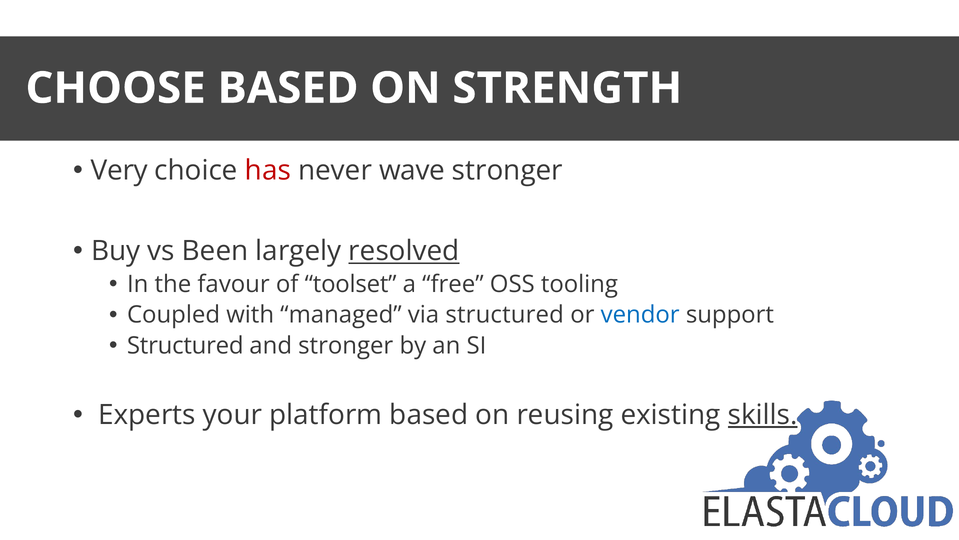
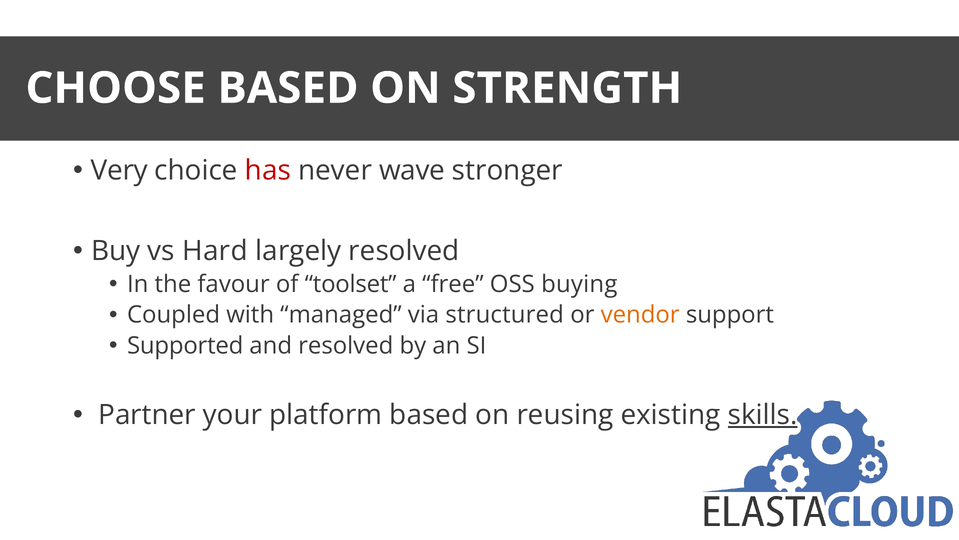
Been: Been -> Hard
resolved at (404, 251) underline: present -> none
tooling: tooling -> buying
vendor colour: blue -> orange
Structured at (185, 346): Structured -> Supported
and stronger: stronger -> resolved
Experts: Experts -> Partner
